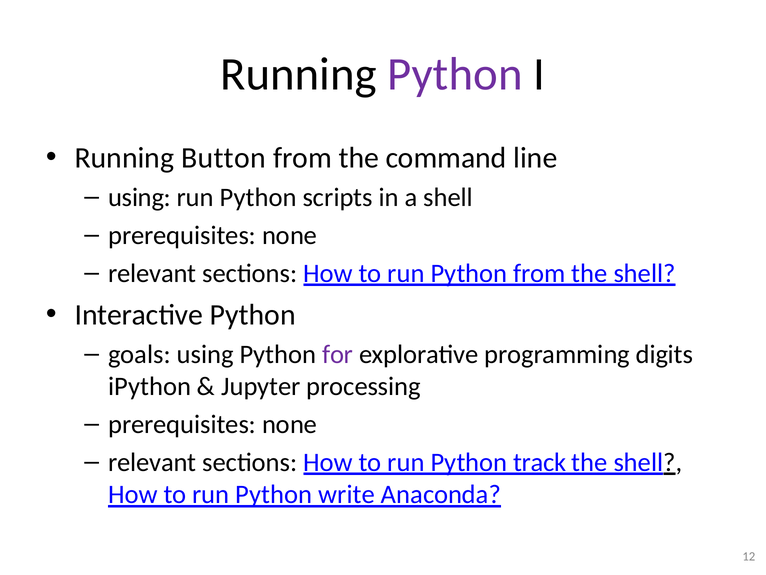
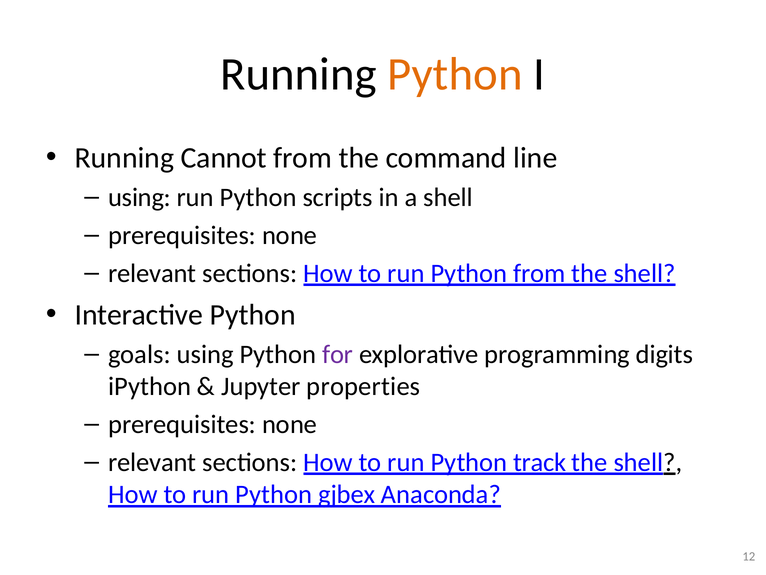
Python at (455, 74) colour: purple -> orange
Button: Button -> Cannot
processing: processing -> properties
write: write -> gjbex
